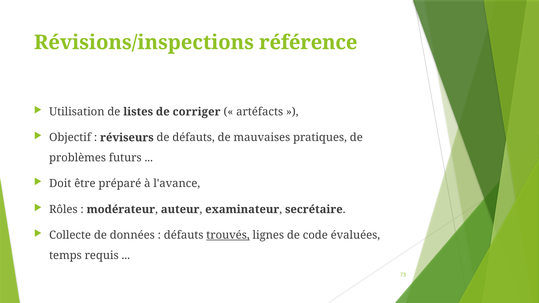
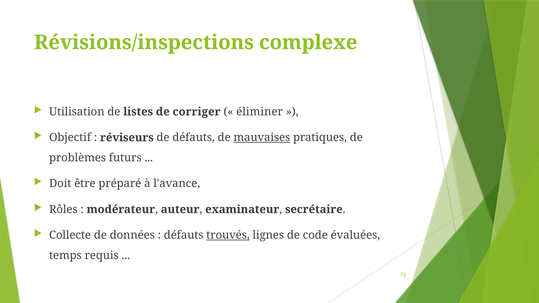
référence: référence -> complexe
artéfacts: artéfacts -> éliminer
mauvaises underline: none -> present
